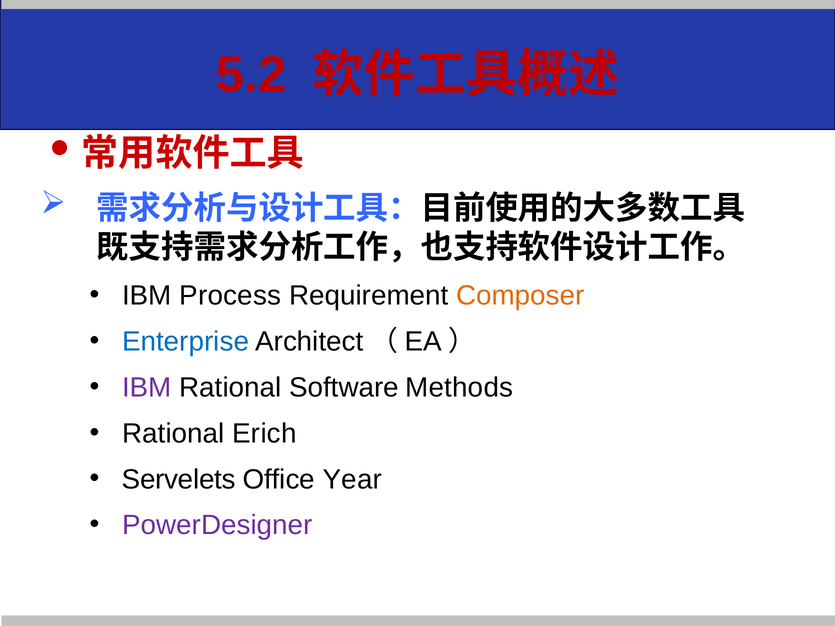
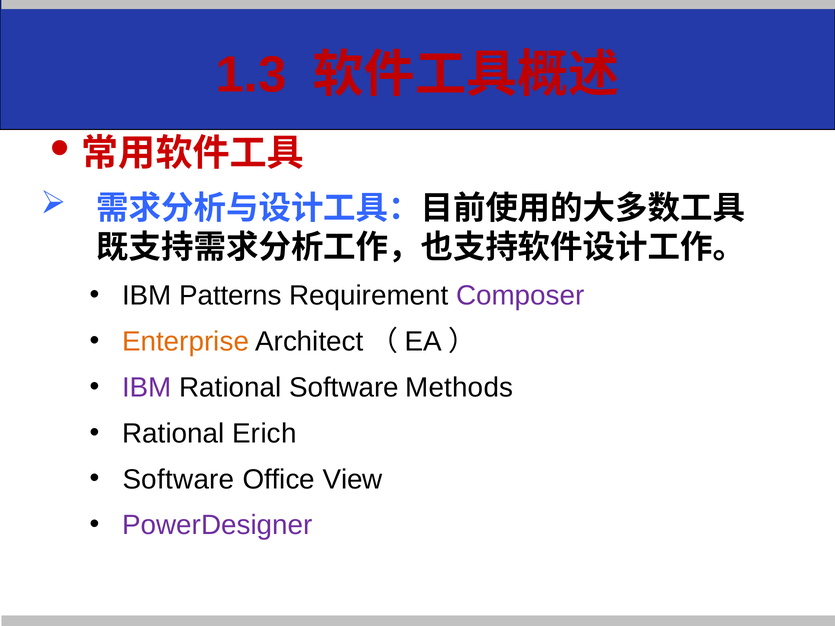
5.2: 5.2 -> 1.3
Process: Process -> Patterns
Composer colour: orange -> purple
Enterprise colour: blue -> orange
Servelets at (179, 480): Servelets -> Software
Year: Year -> View
